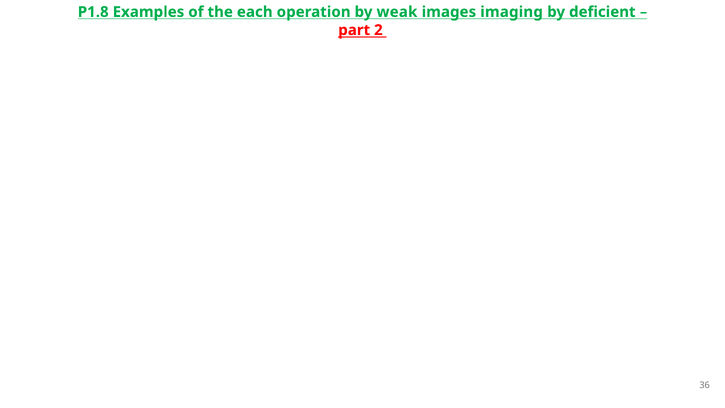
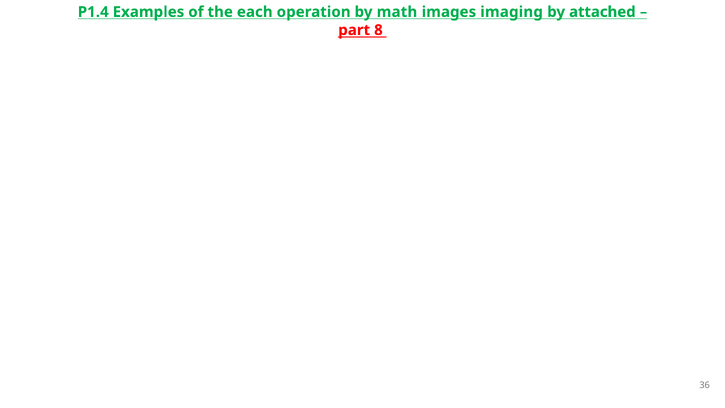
P1.8: P1.8 -> P1.4
weak: weak -> math
deficient: deficient -> attached
2: 2 -> 8
